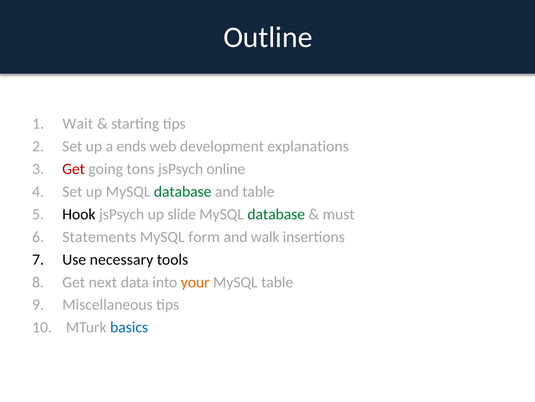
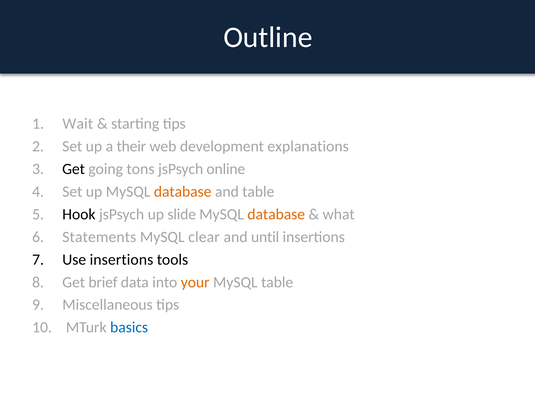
ends: ends -> their
Get at (74, 169) colour: red -> black
database at (183, 191) colour: green -> orange
database at (276, 214) colour: green -> orange
must: must -> what
form: form -> clear
walk: walk -> until
Use necessary: necessary -> insertions
next: next -> brief
